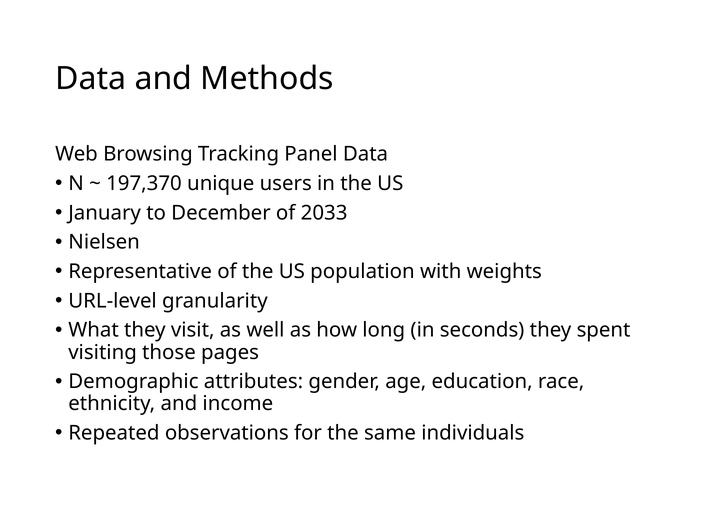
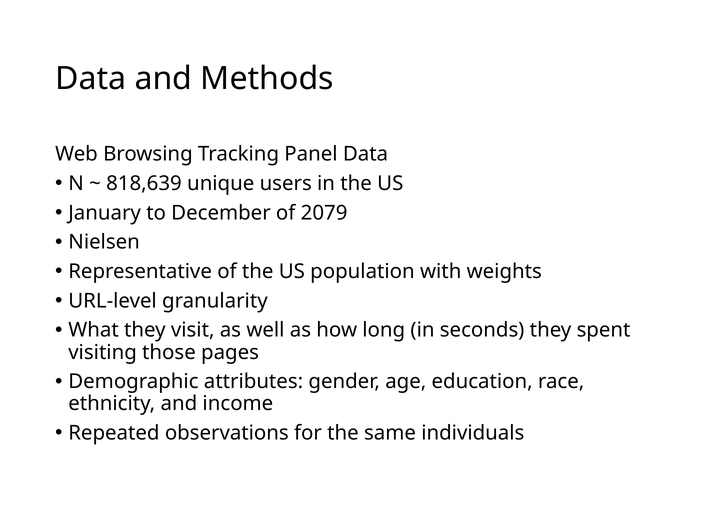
197,370: 197,370 -> 818,639
2033: 2033 -> 2079
